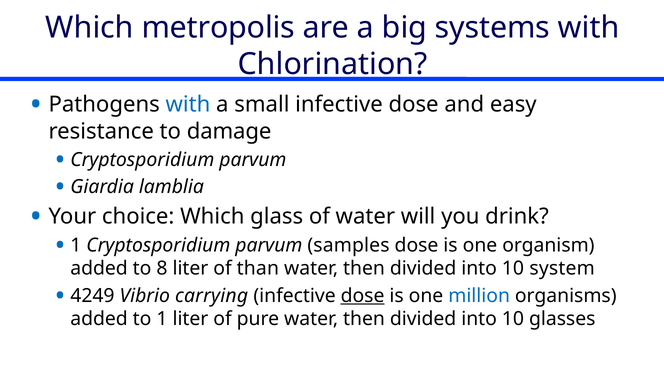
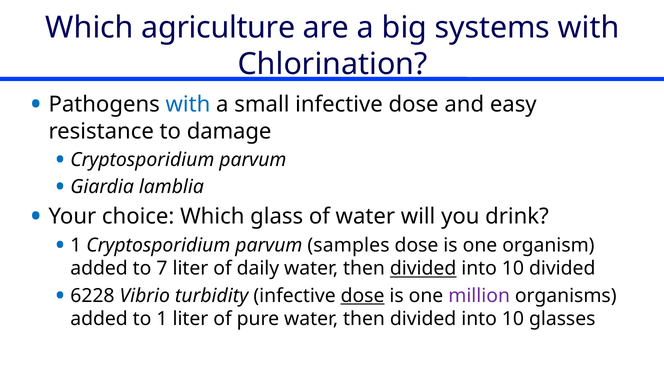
metropolis: metropolis -> agriculture
8: 8 -> 7
than: than -> daily
divided at (423, 268) underline: none -> present
10 system: system -> divided
4249: 4249 -> 6228
carrying: carrying -> turbidity
million colour: blue -> purple
